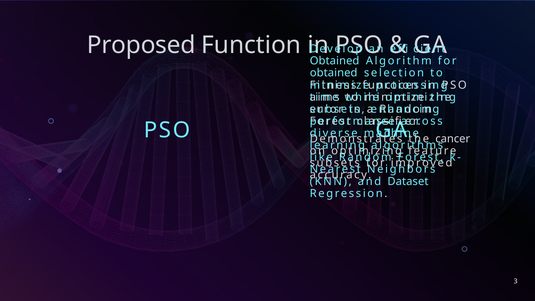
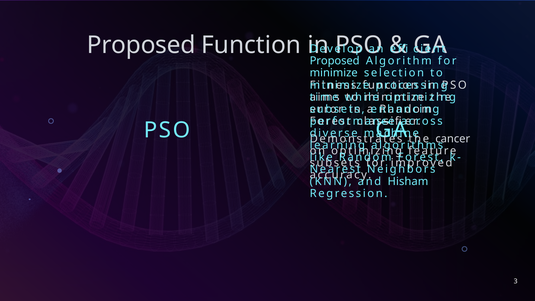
Obtained at (335, 61): Obtained -> Proposed
obtained at (334, 73): obtained -> minimize
Dataset: Dataset -> Hisham
